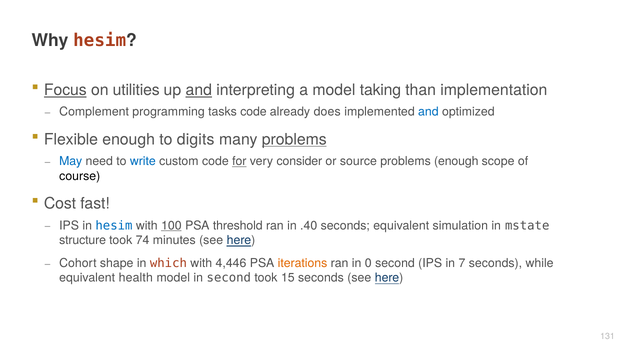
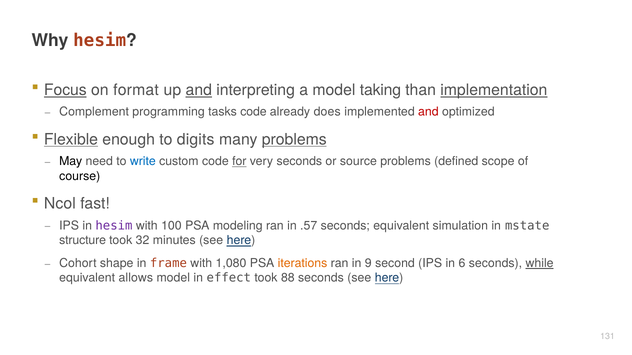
utilities: utilities -> format
implementation underline: none -> present
and at (428, 112) colour: blue -> red
Flexible underline: none -> present
May colour: blue -> black
very consider: consider -> seconds
problems enough: enough -> defined
Cost: Cost -> Ncol
hesim at (114, 226) colour: blue -> purple
100 underline: present -> none
threshold: threshold -> modeling
.40: .40 -> .57
74: 74 -> 32
which: which -> frame
4,446: 4,446 -> 1,080
0: 0 -> 9
7: 7 -> 6
while underline: none -> present
health: health -> allows
in second: second -> effect
15: 15 -> 88
